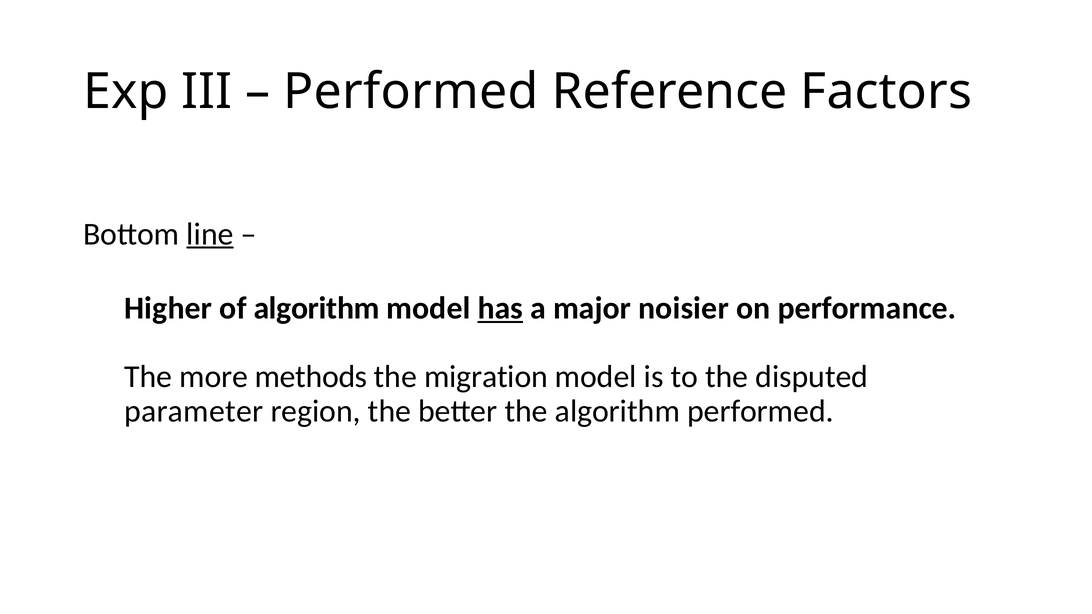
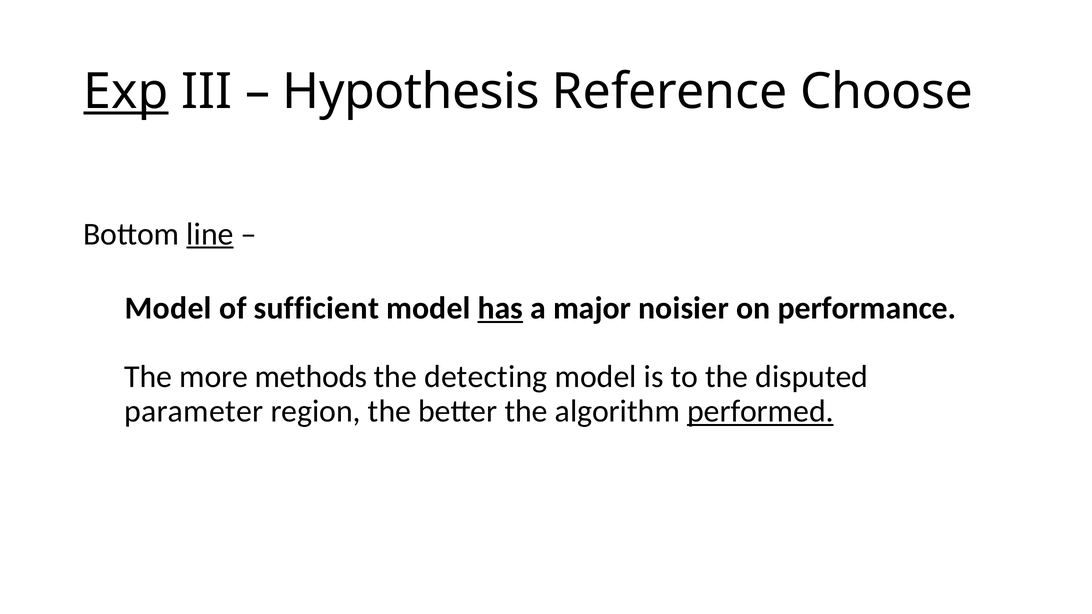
Exp underline: none -> present
Performed at (411, 92): Performed -> Hypothesis
Factors: Factors -> Choose
Higher at (168, 308): Higher -> Model
of algorithm: algorithm -> sufficient
migration: migration -> detecting
performed at (760, 411) underline: none -> present
